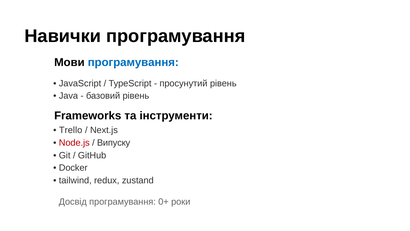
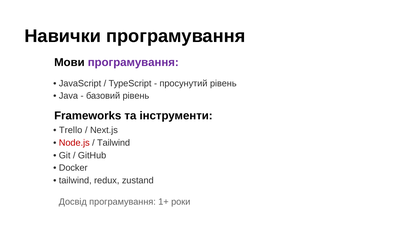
програмування at (133, 62) colour: blue -> purple
Випуску at (114, 143): Випуску -> Tailwind
0+: 0+ -> 1+
